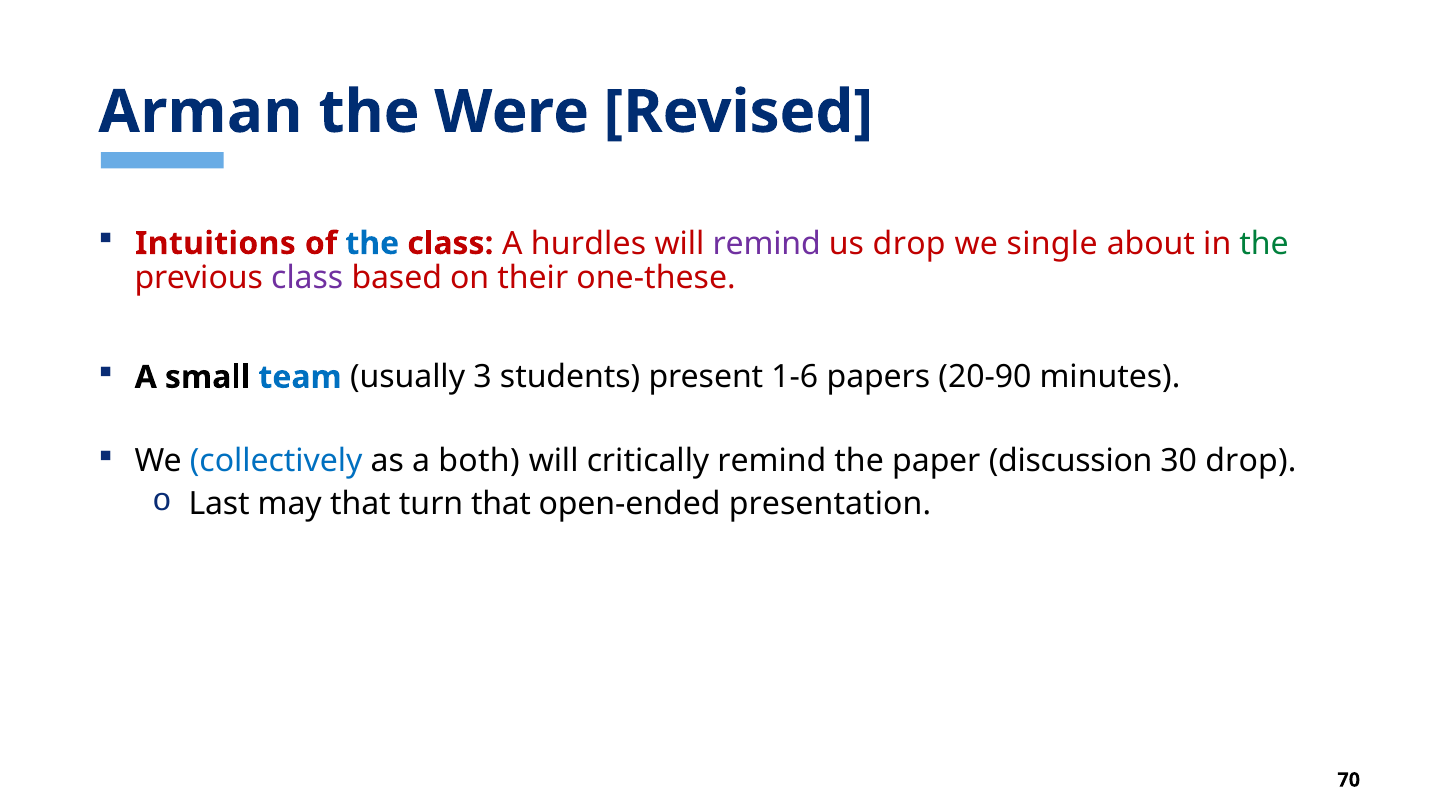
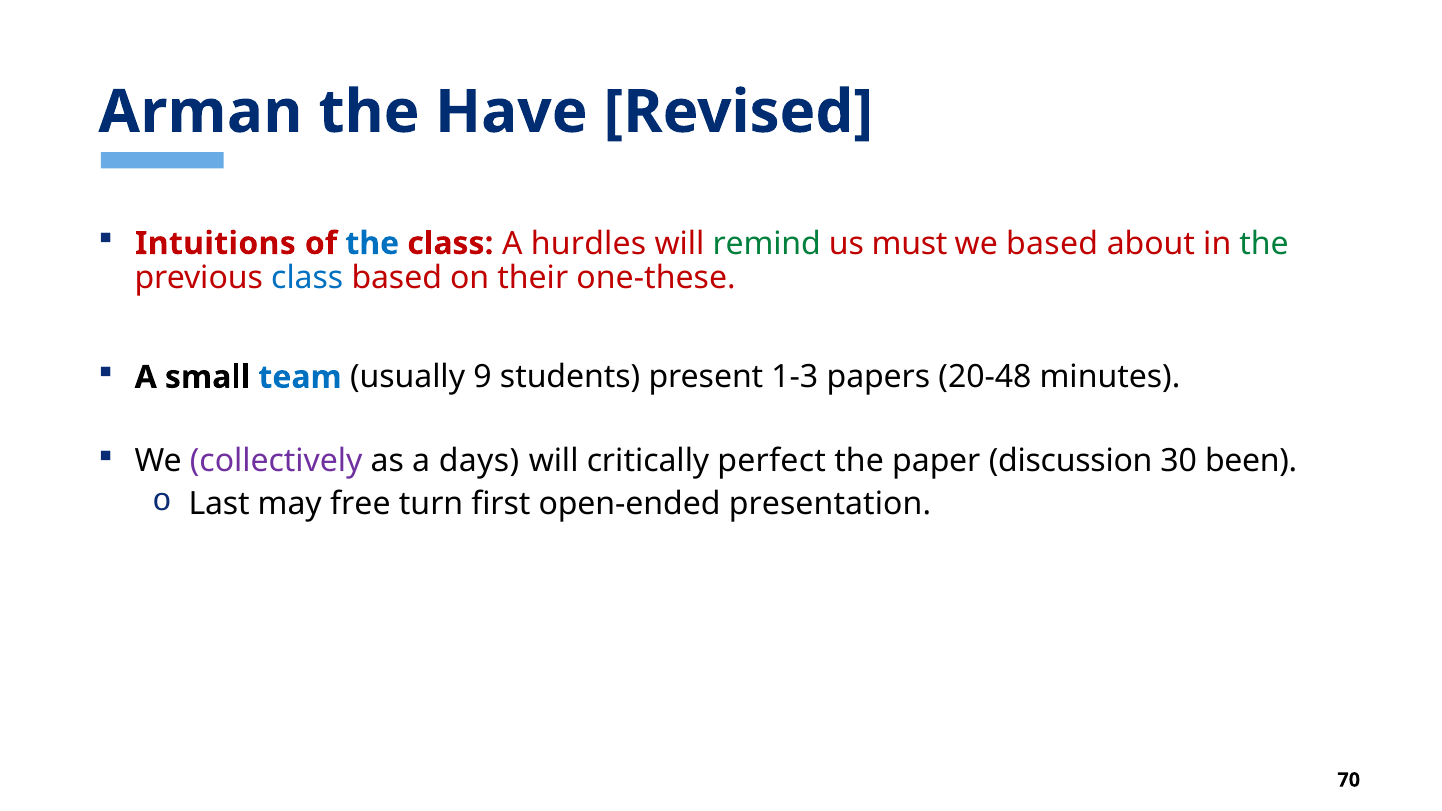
Were: Were -> Have
remind at (767, 243) colour: purple -> green
us drop: drop -> must
we single: single -> based
class at (307, 278) colour: purple -> blue
3: 3 -> 9
1-6: 1-6 -> 1-3
20-90: 20-90 -> 20-48
collectively colour: blue -> purple
both: both -> days
critically remind: remind -> perfect
30 drop: drop -> been
may that: that -> free
turn that: that -> first
